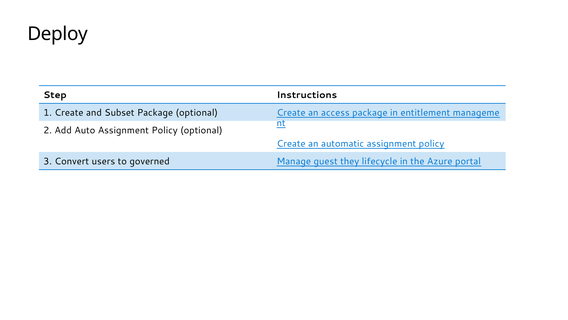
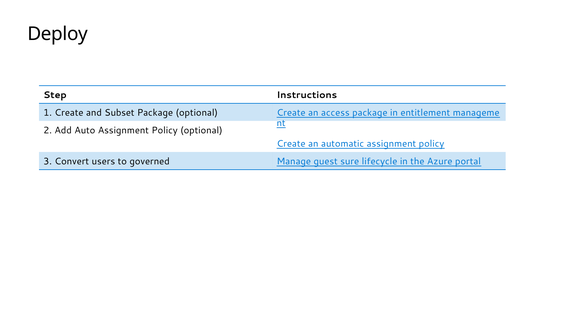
they: they -> sure
